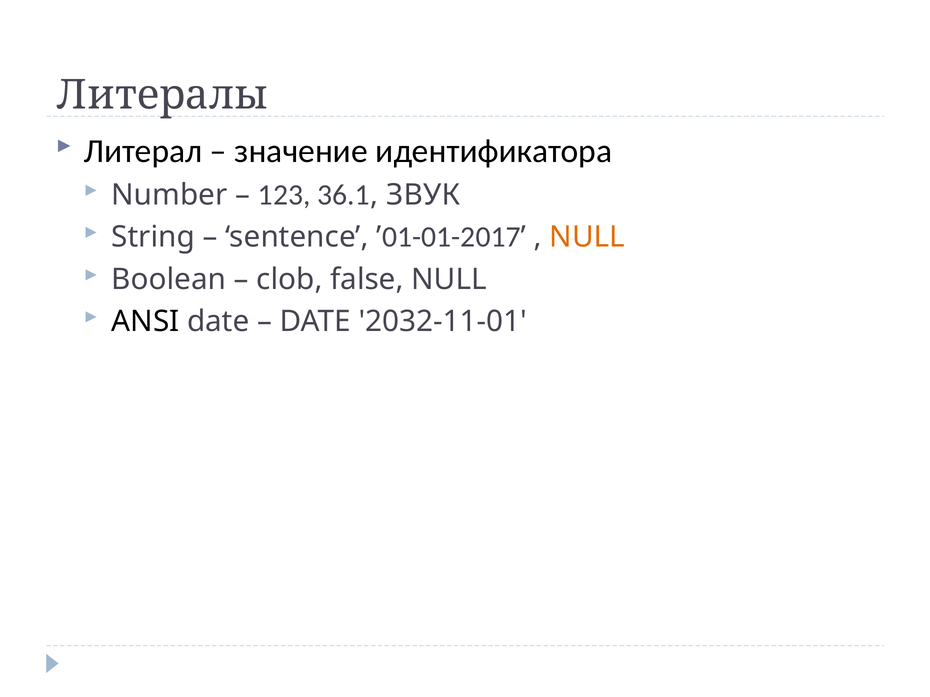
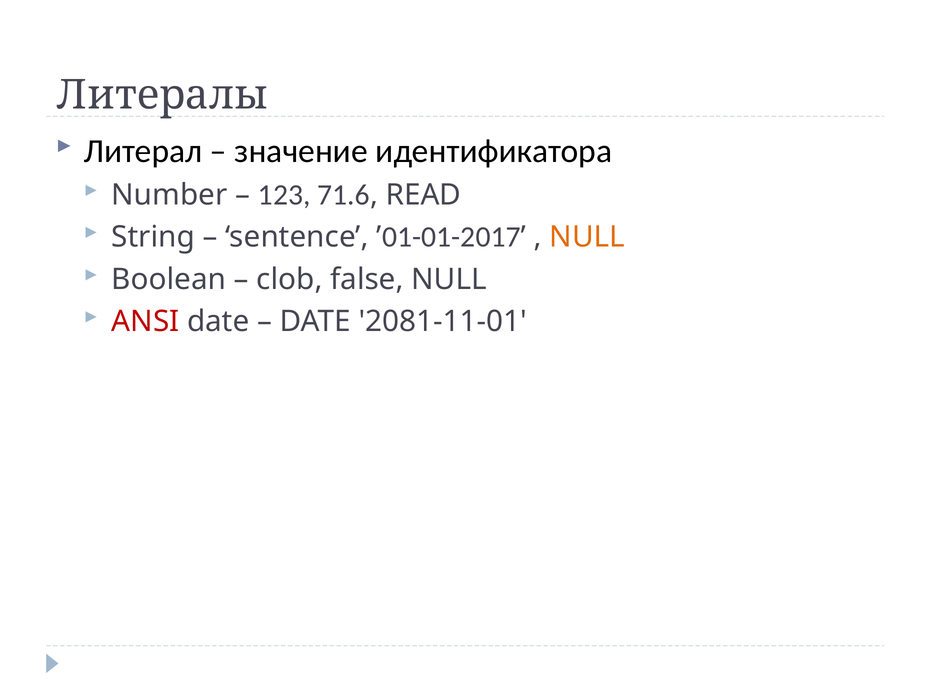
36.1: 36.1 -> 71.6
ЗВУК: ЗВУК -> READ
ANSI colour: black -> red
2032-11-01: 2032-11-01 -> 2081-11-01
